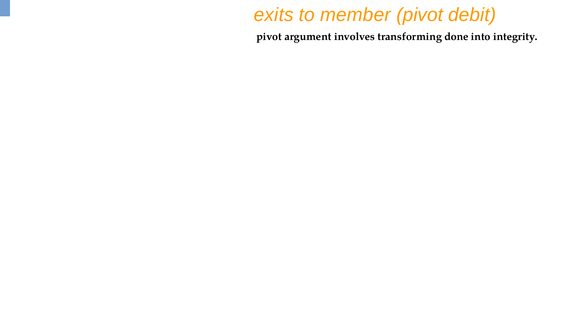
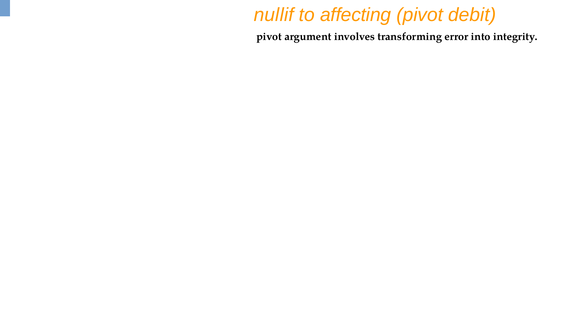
exits: exits -> nullif
member: member -> affecting
done: done -> error
